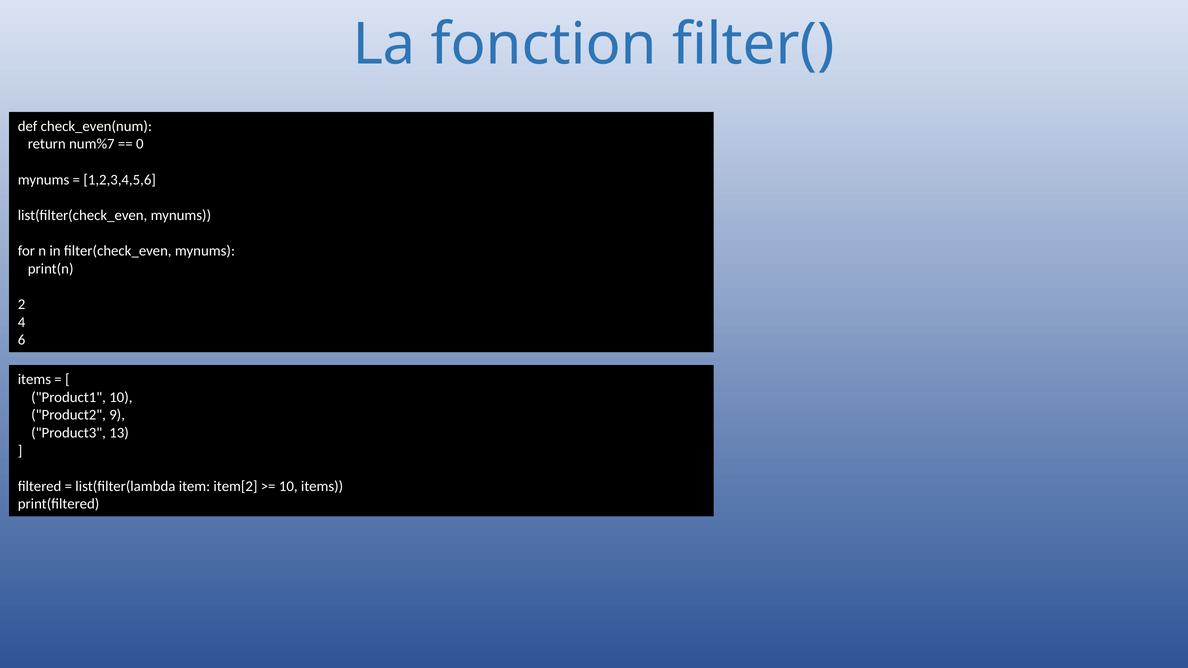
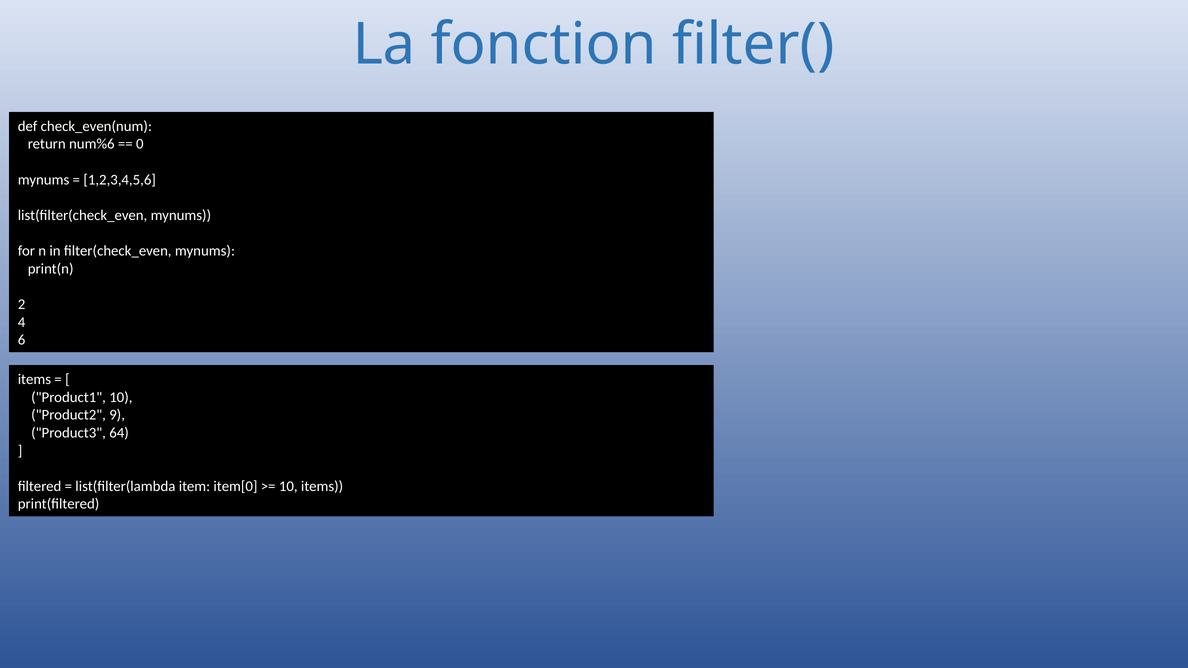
num%7: num%7 -> num%6
13: 13 -> 64
item[2: item[2 -> item[0
